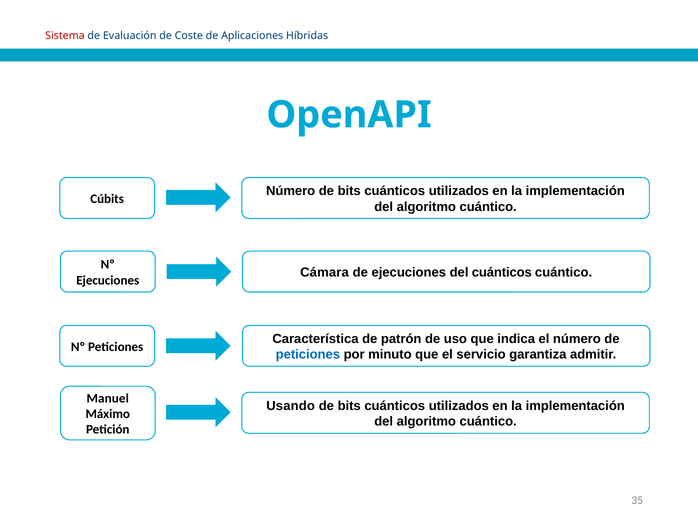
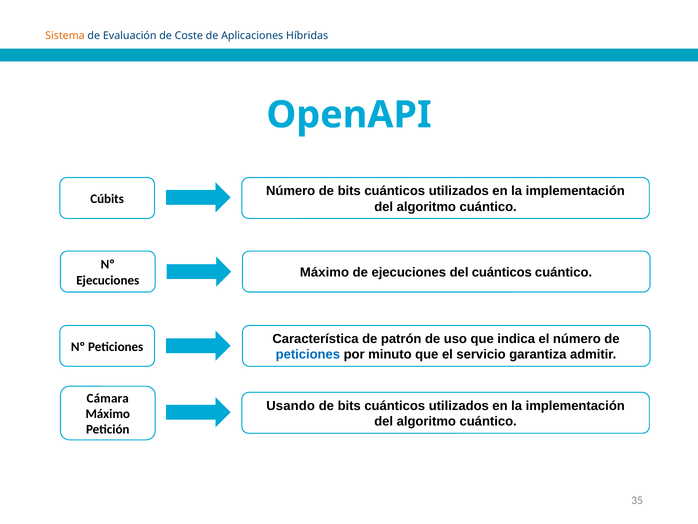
Sistema colour: red -> orange
Cámara at (324, 272): Cámara -> Máximo
Manuel: Manuel -> Cámara
